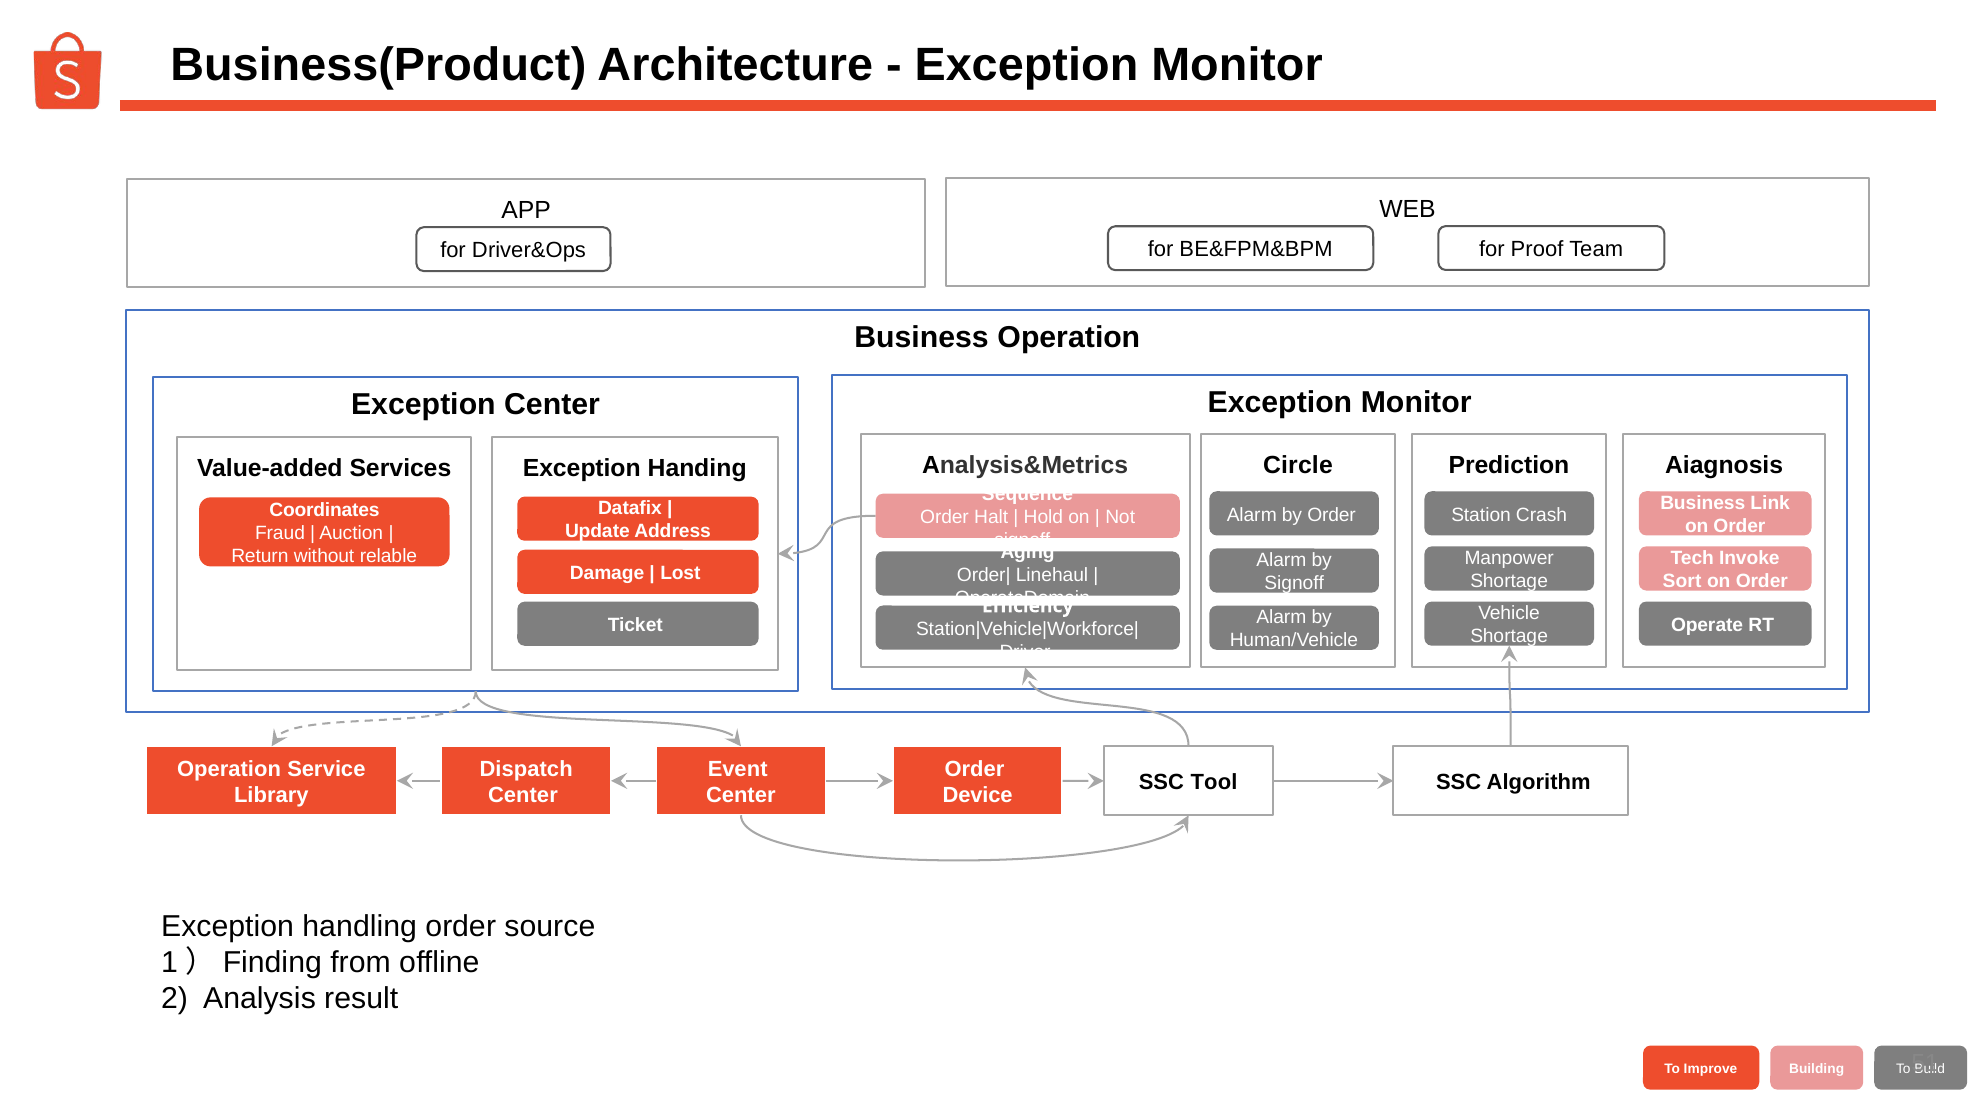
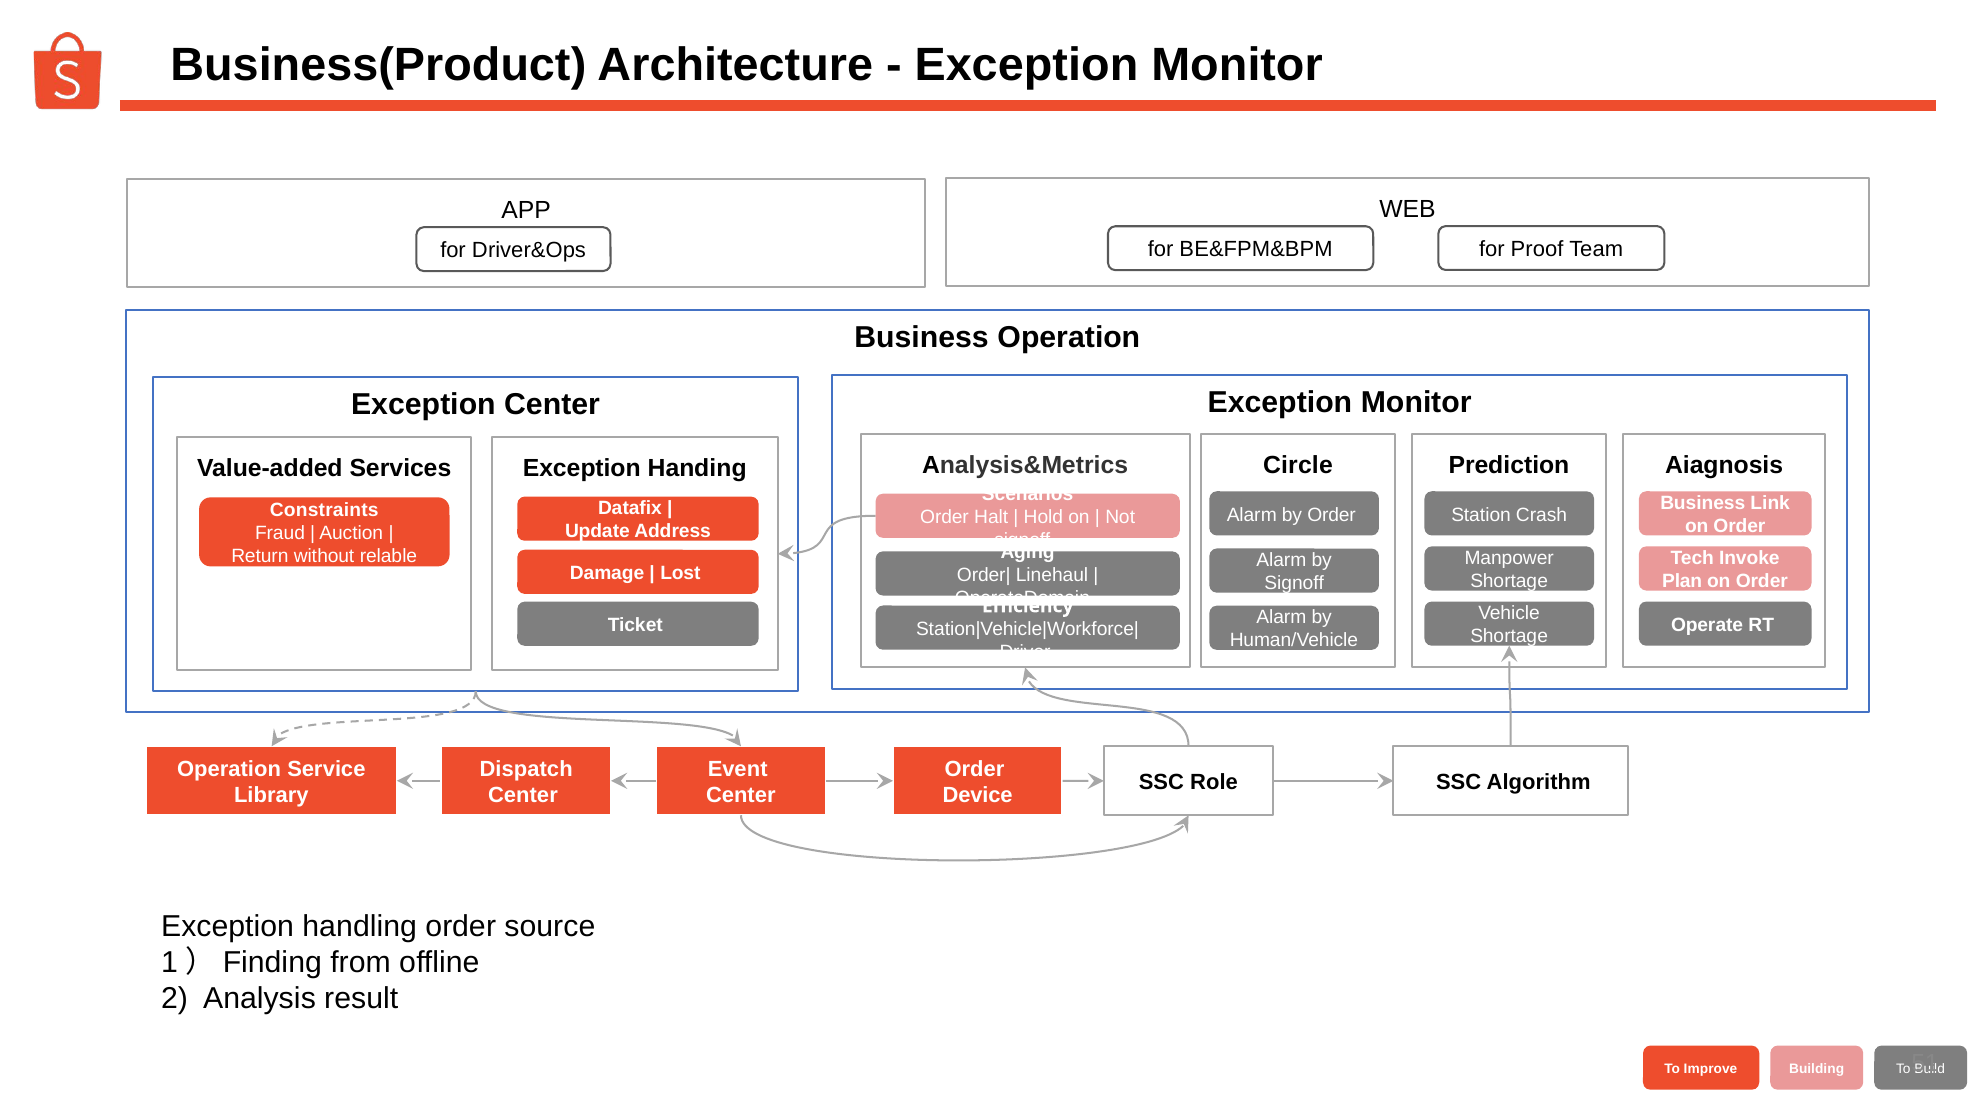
Sequence: Sequence -> Scenarios
Coordinates: Coordinates -> Constraints
Sort: Sort -> Plan
Tool: Tool -> Role
